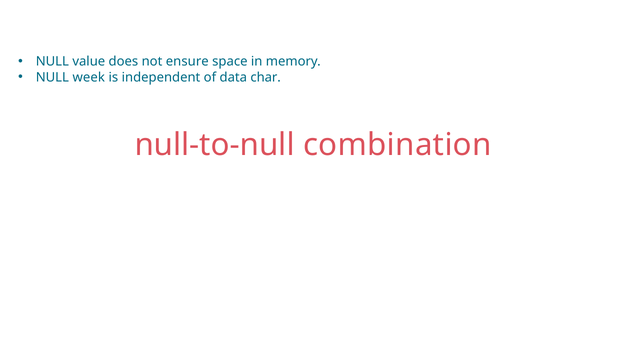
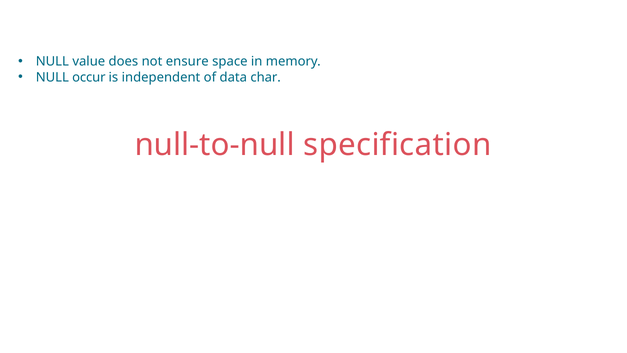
week: week -> occur
combination: combination -> specification
